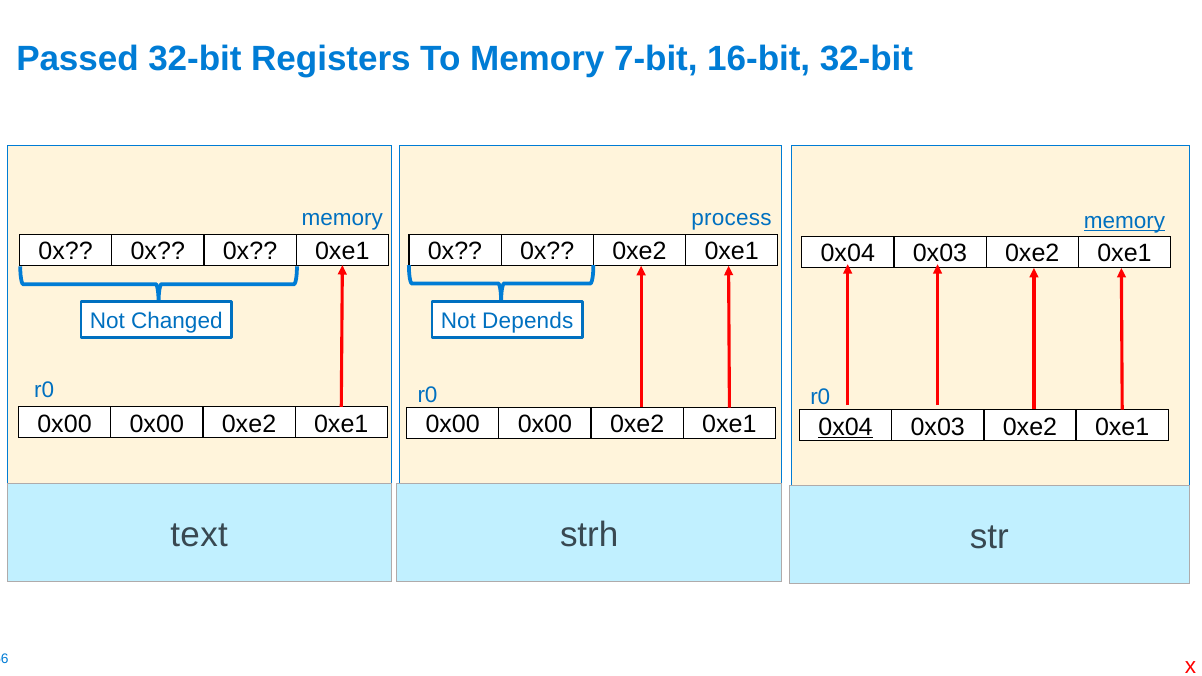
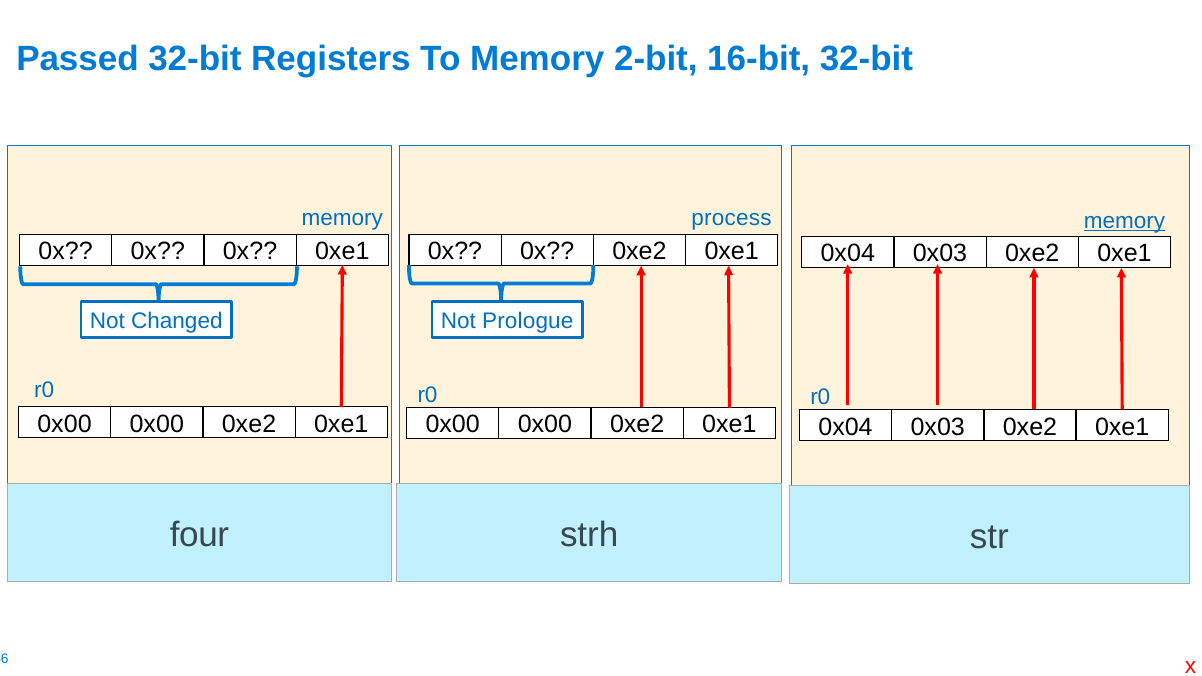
7-bit: 7-bit -> 2-bit
Depends: Depends -> Prologue
0x04 at (845, 427) underline: present -> none
text: text -> four
